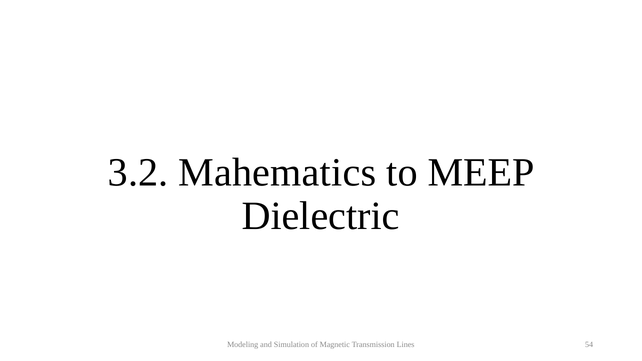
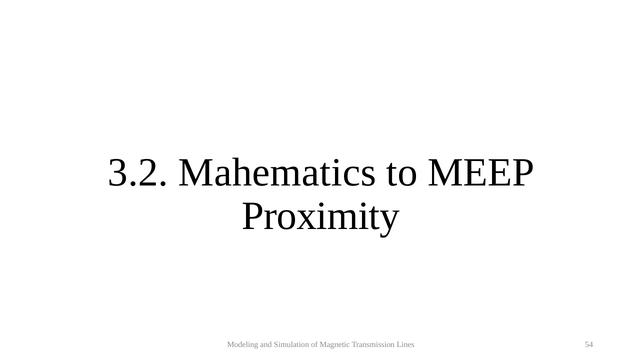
Dielectric: Dielectric -> Proximity
